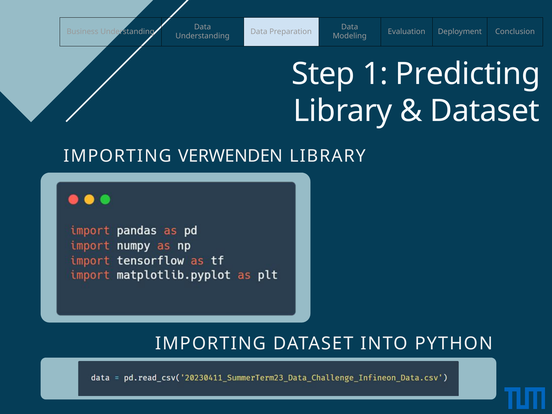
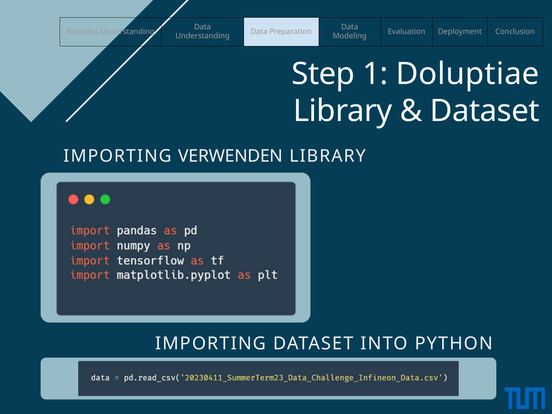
Predicting: Predicting -> Doluptiae
